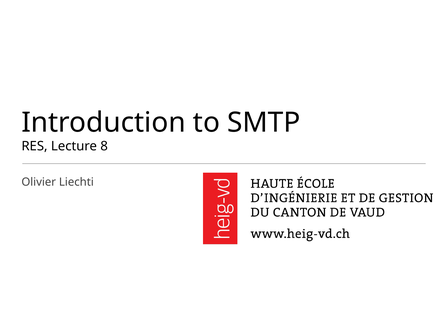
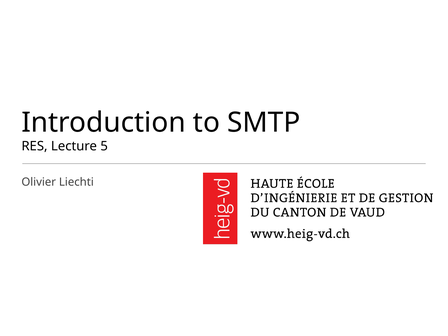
8: 8 -> 5
